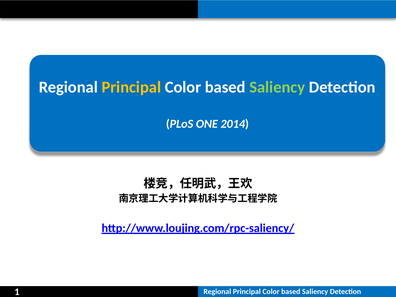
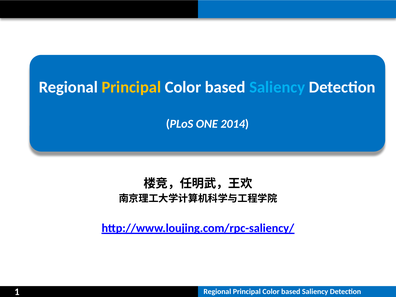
Saliency at (277, 87) colour: light green -> light blue
